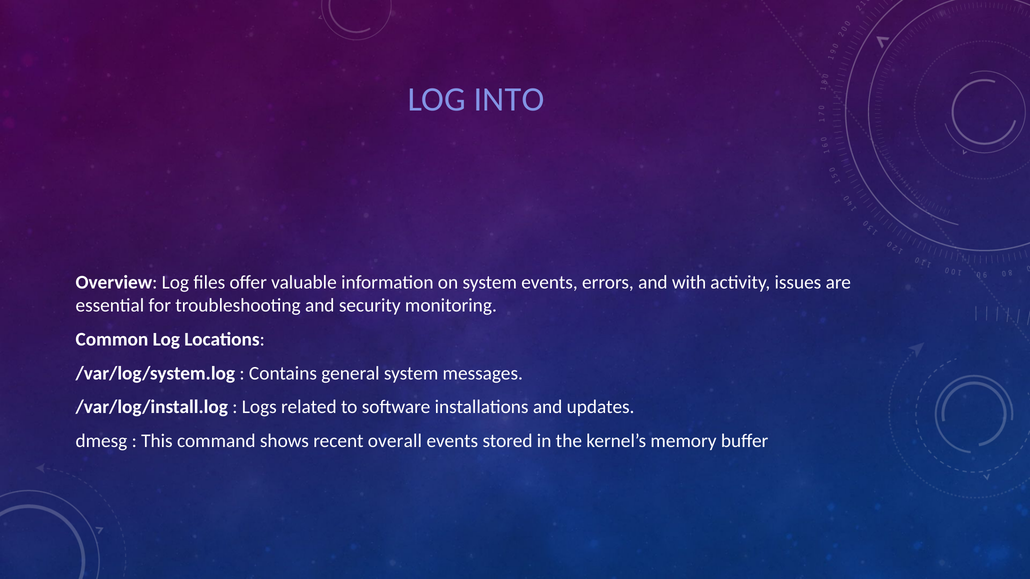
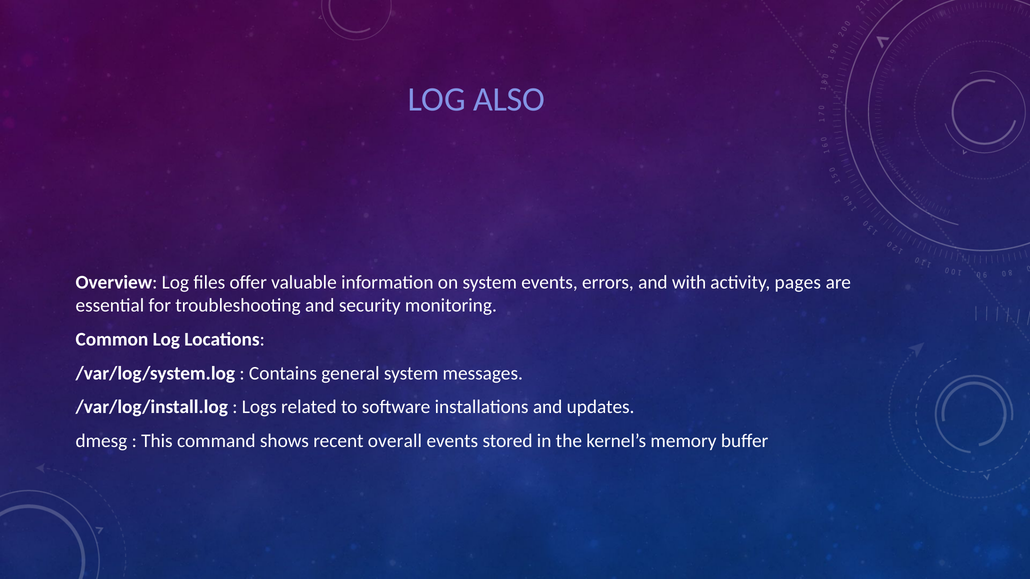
INTO: INTO -> ALSO
issues: issues -> pages
